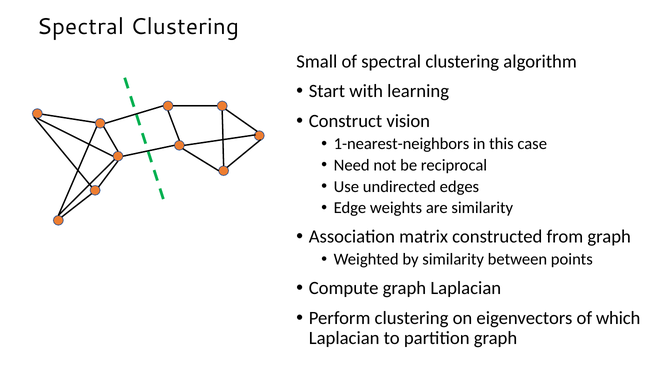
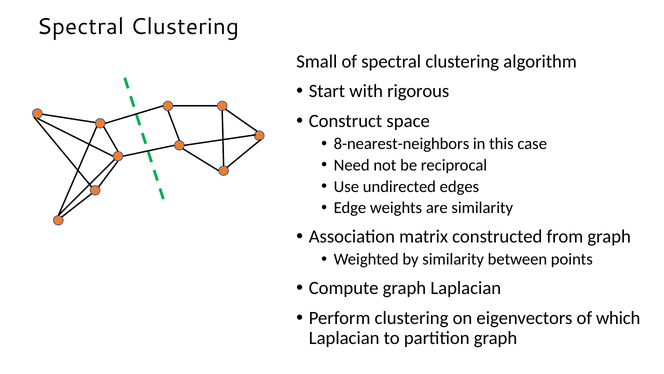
learning: learning -> rigorous
vision: vision -> space
1-nearest-neighbors: 1-nearest-neighbors -> 8-nearest-neighbors
